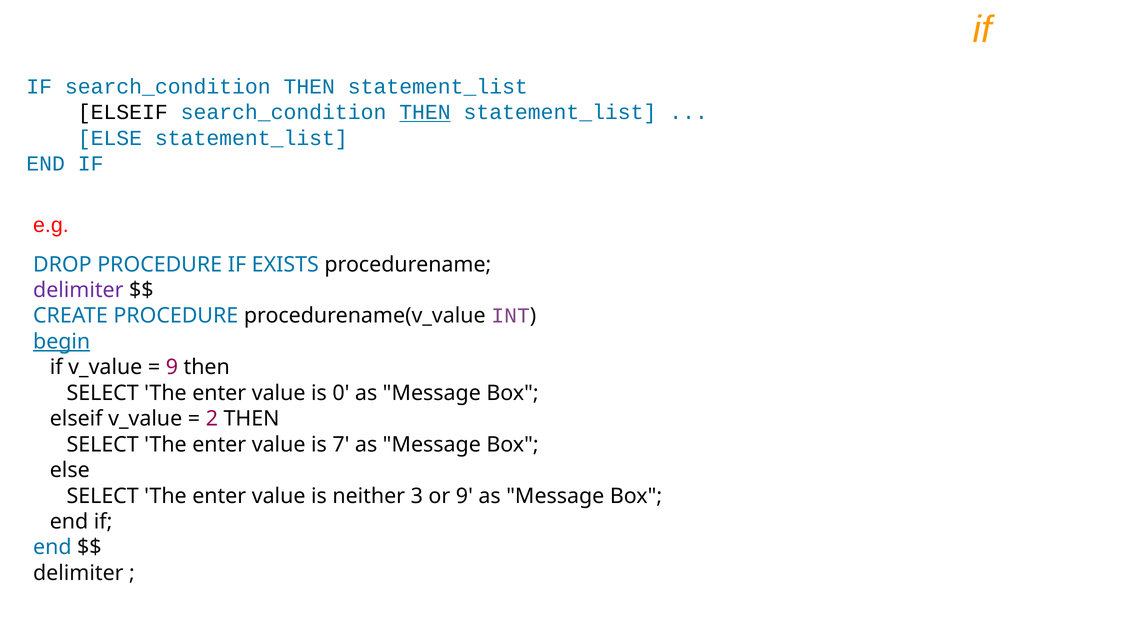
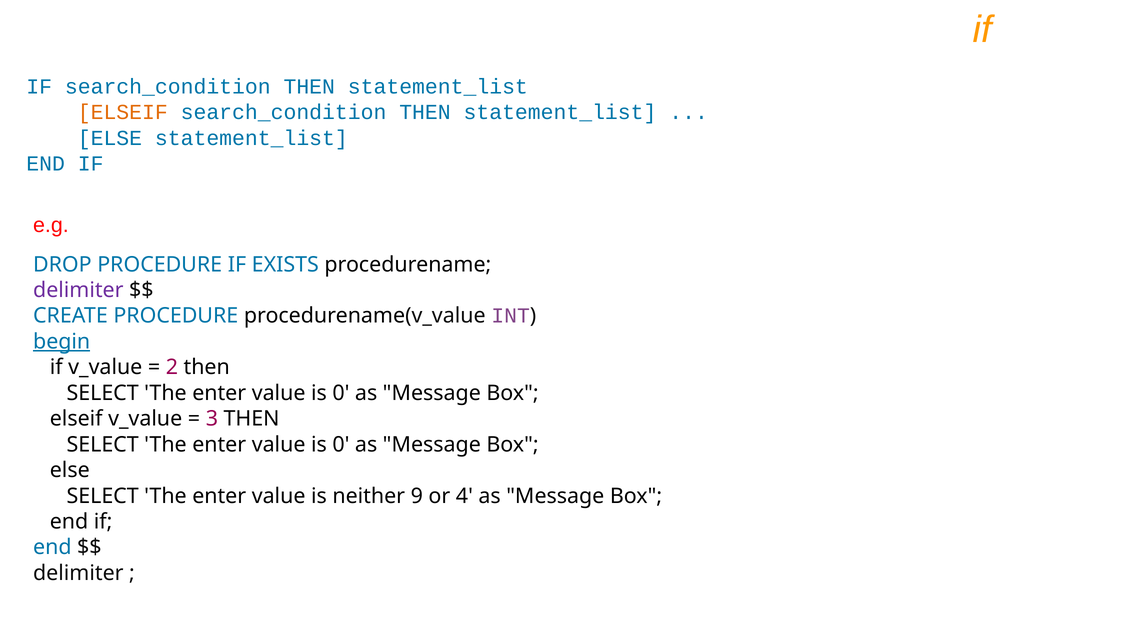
ELSEIF at (123, 112) colour: black -> orange
THEN at (425, 112) underline: present -> none
9 at (172, 367): 9 -> 2
2: 2 -> 3
7 at (341, 444): 7 -> 0
3: 3 -> 9
or 9: 9 -> 4
